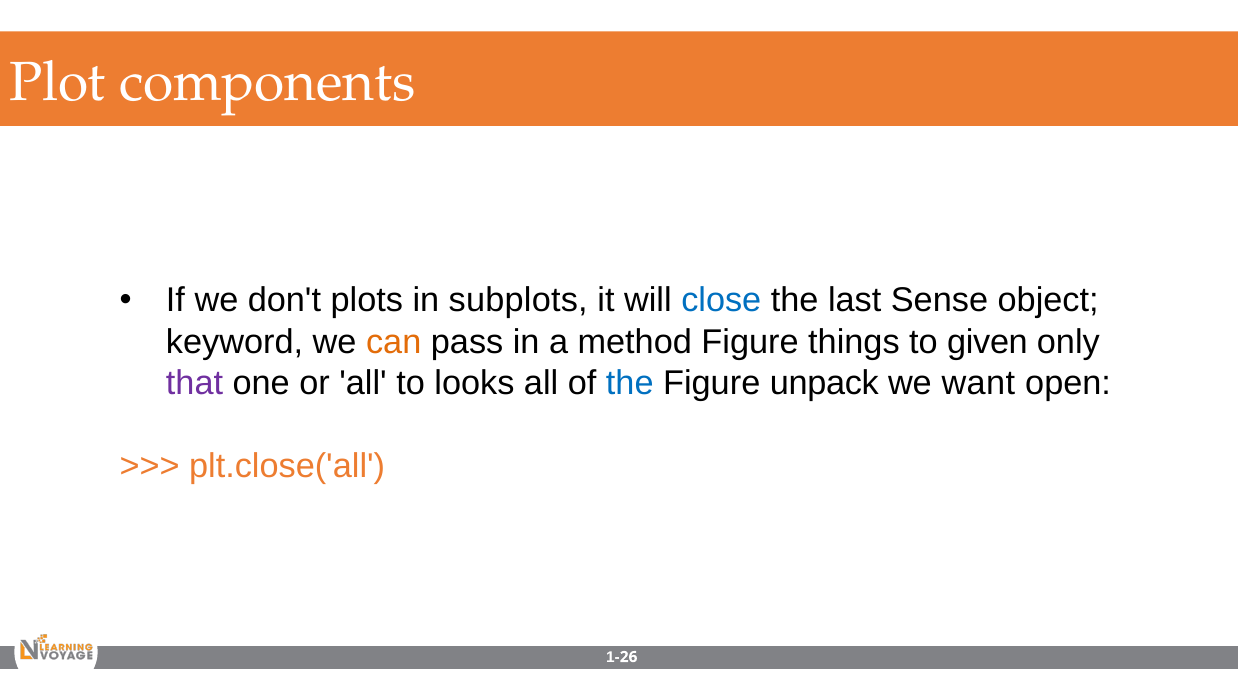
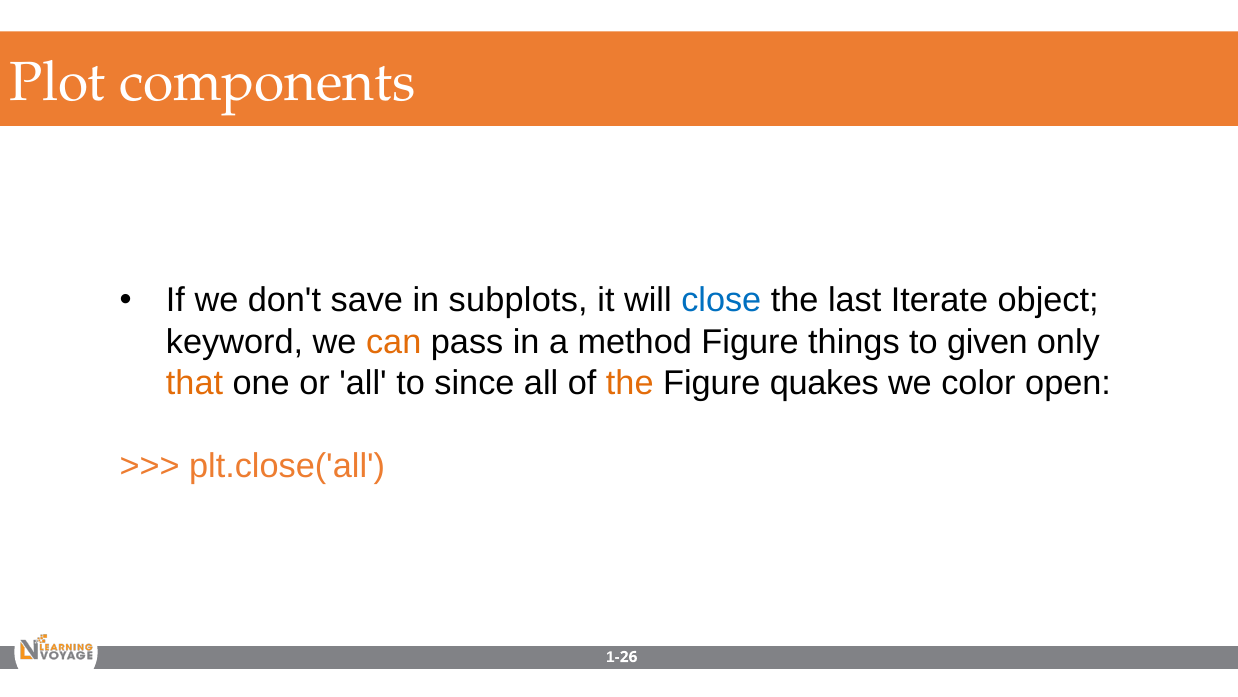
plots: plots -> save
Sense: Sense -> Iterate
that colour: purple -> orange
looks: looks -> since
the at (630, 383) colour: blue -> orange
unpack: unpack -> quakes
want: want -> color
